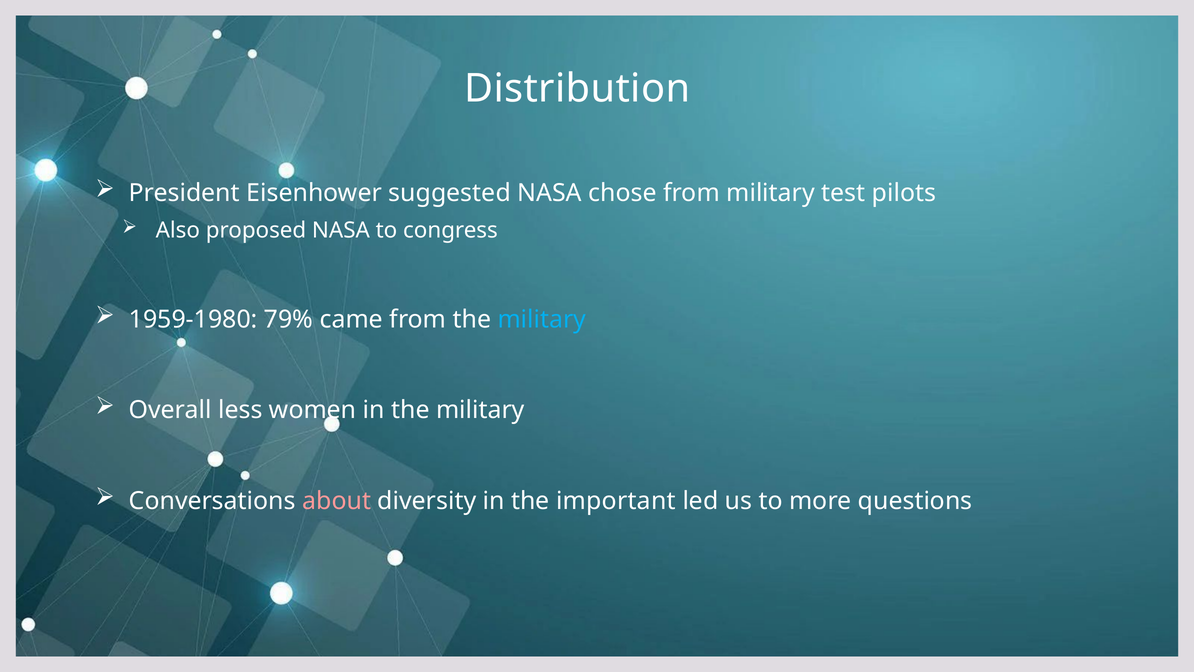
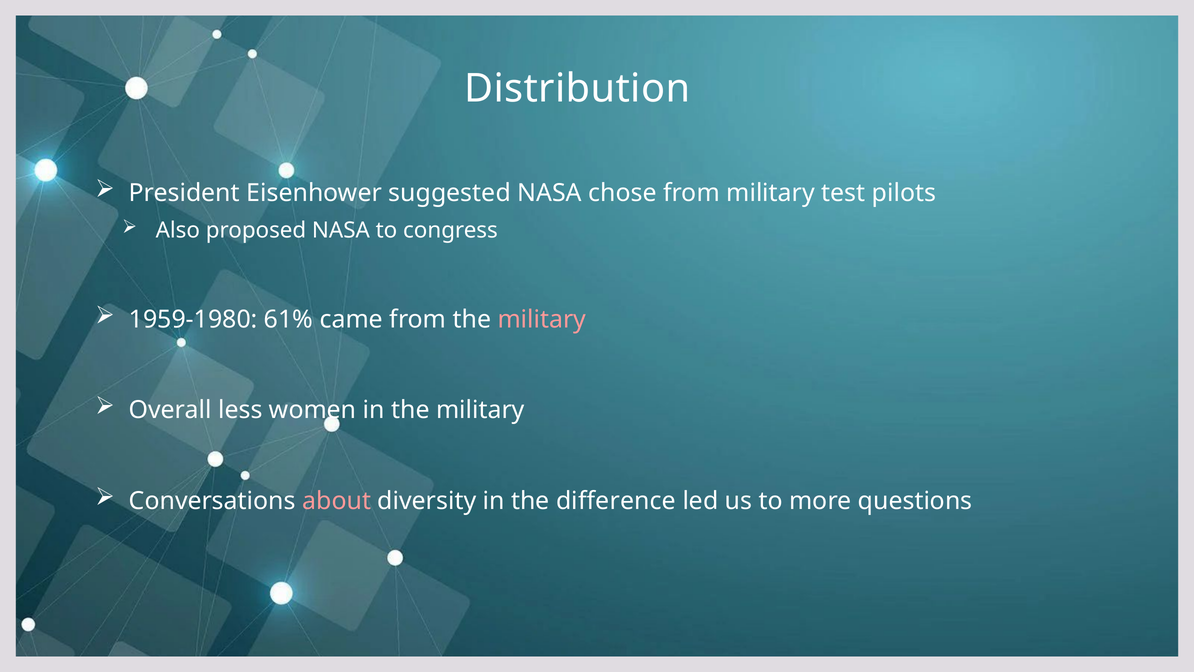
79%: 79% -> 61%
military at (542, 319) colour: light blue -> pink
important: important -> difference
